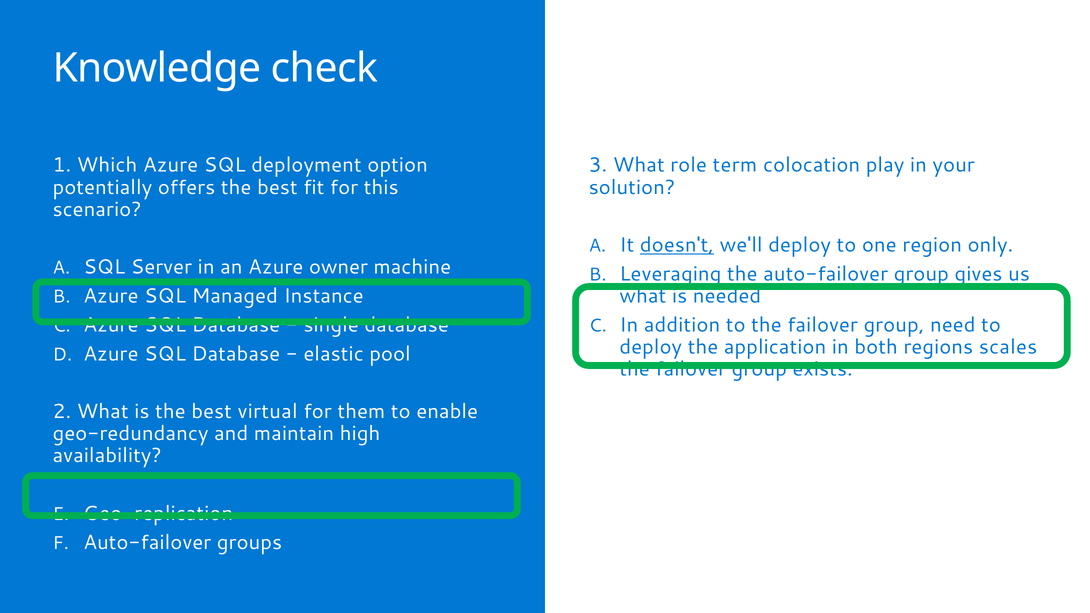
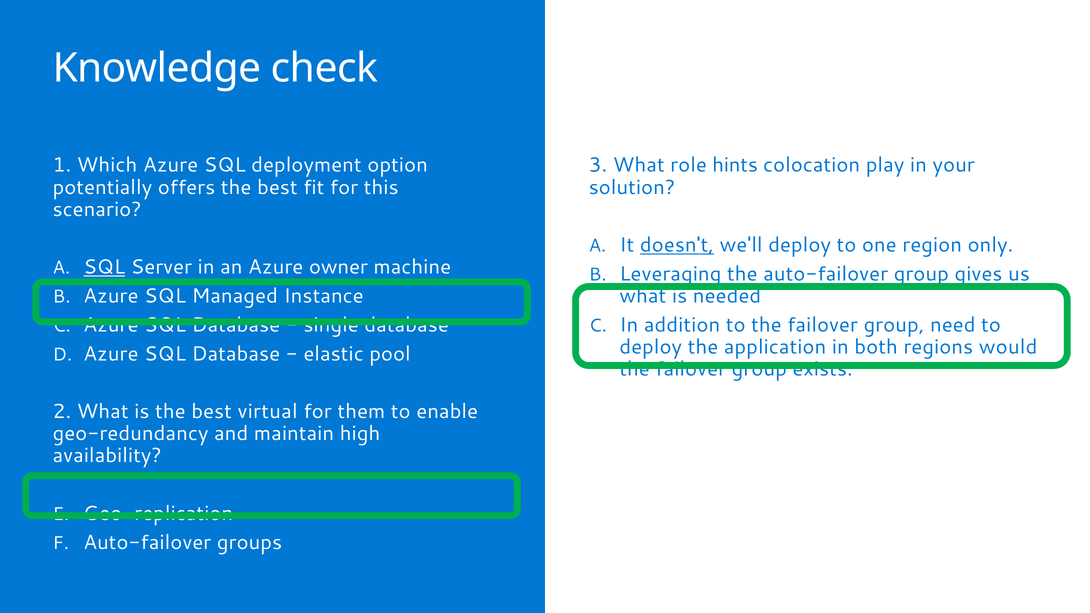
term: term -> hints
SQL at (104, 267) underline: none -> present
scales: scales -> would
